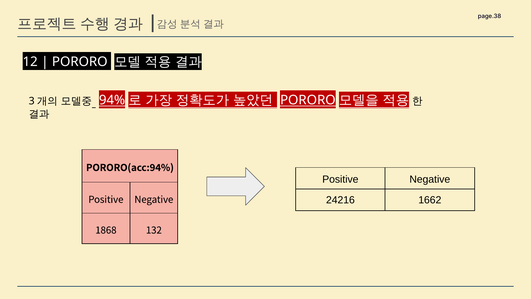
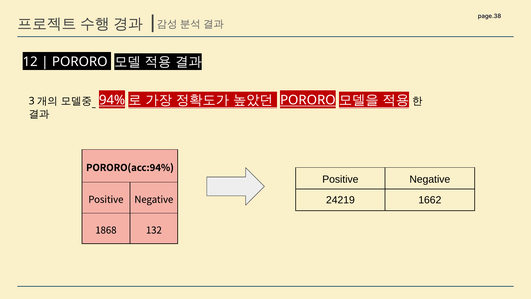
24216: 24216 -> 24219
